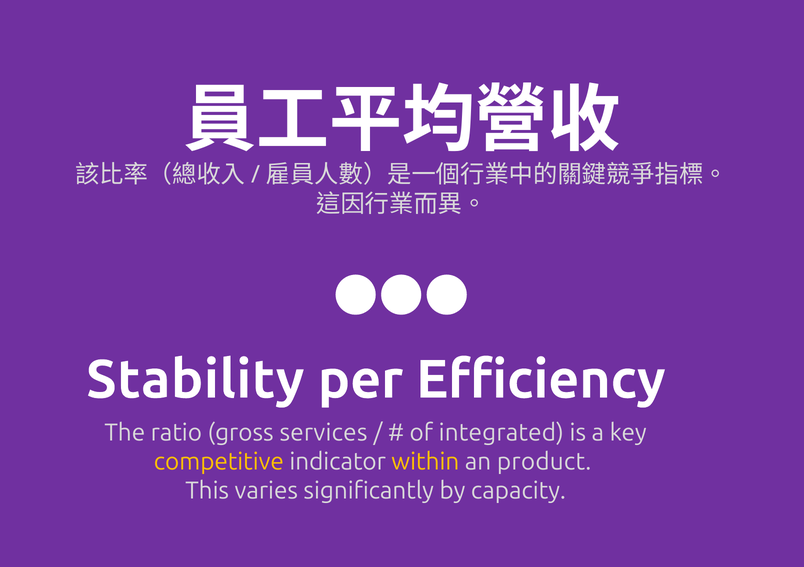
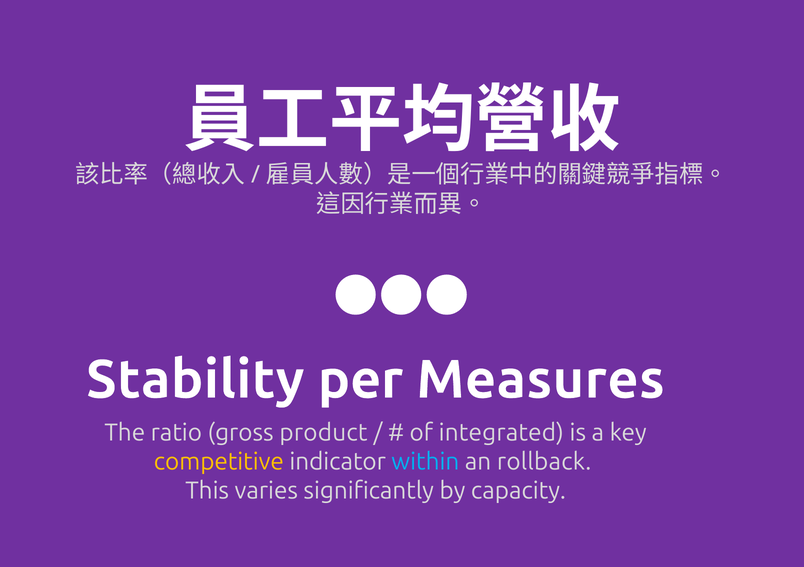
Efficiency: Efficiency -> Measures
services: services -> product
within colour: yellow -> light blue
product: product -> rollback
